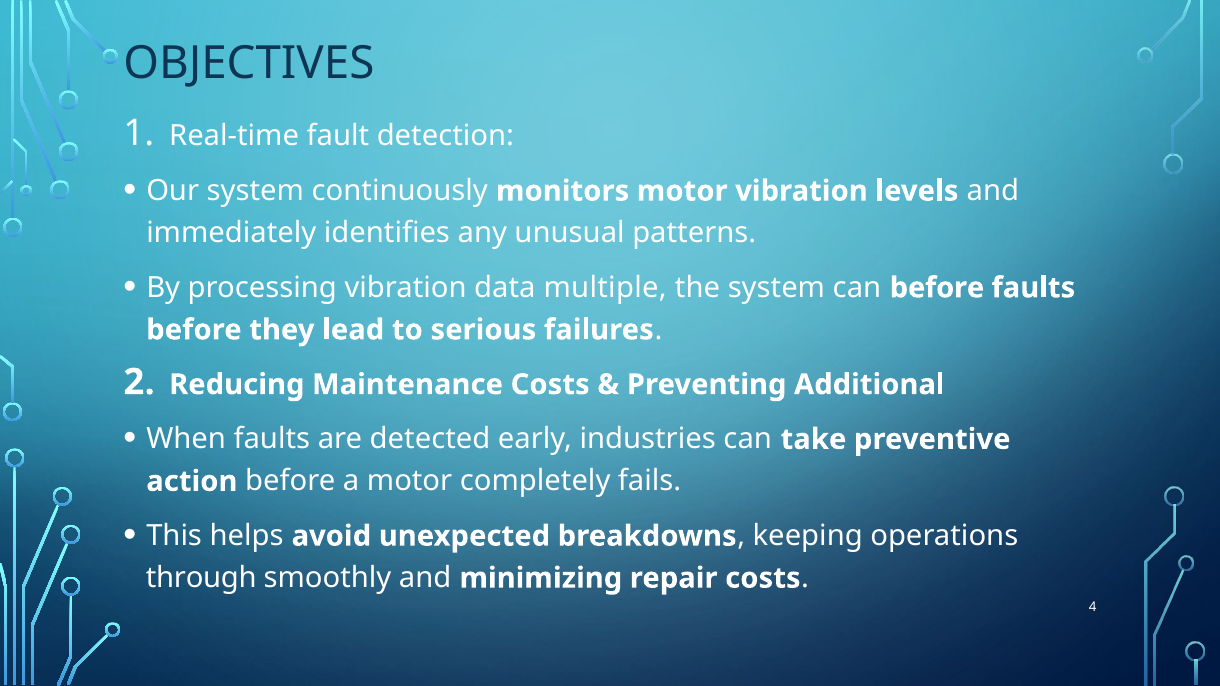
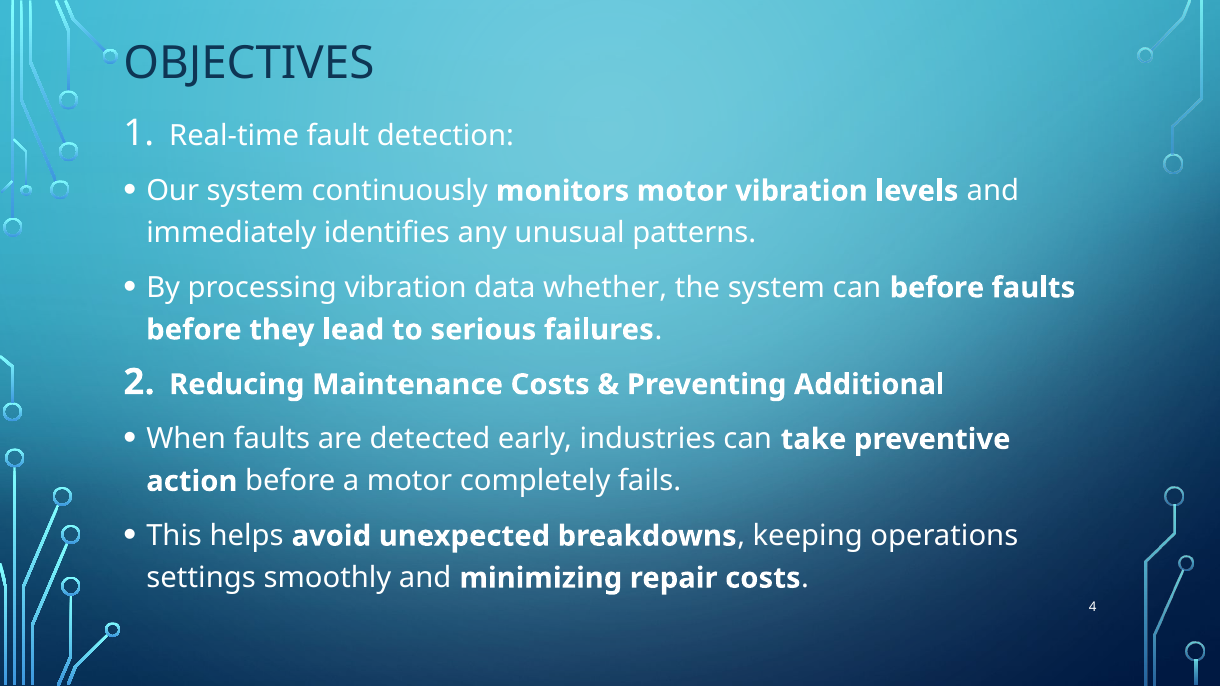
multiple: multiple -> whether
through: through -> settings
